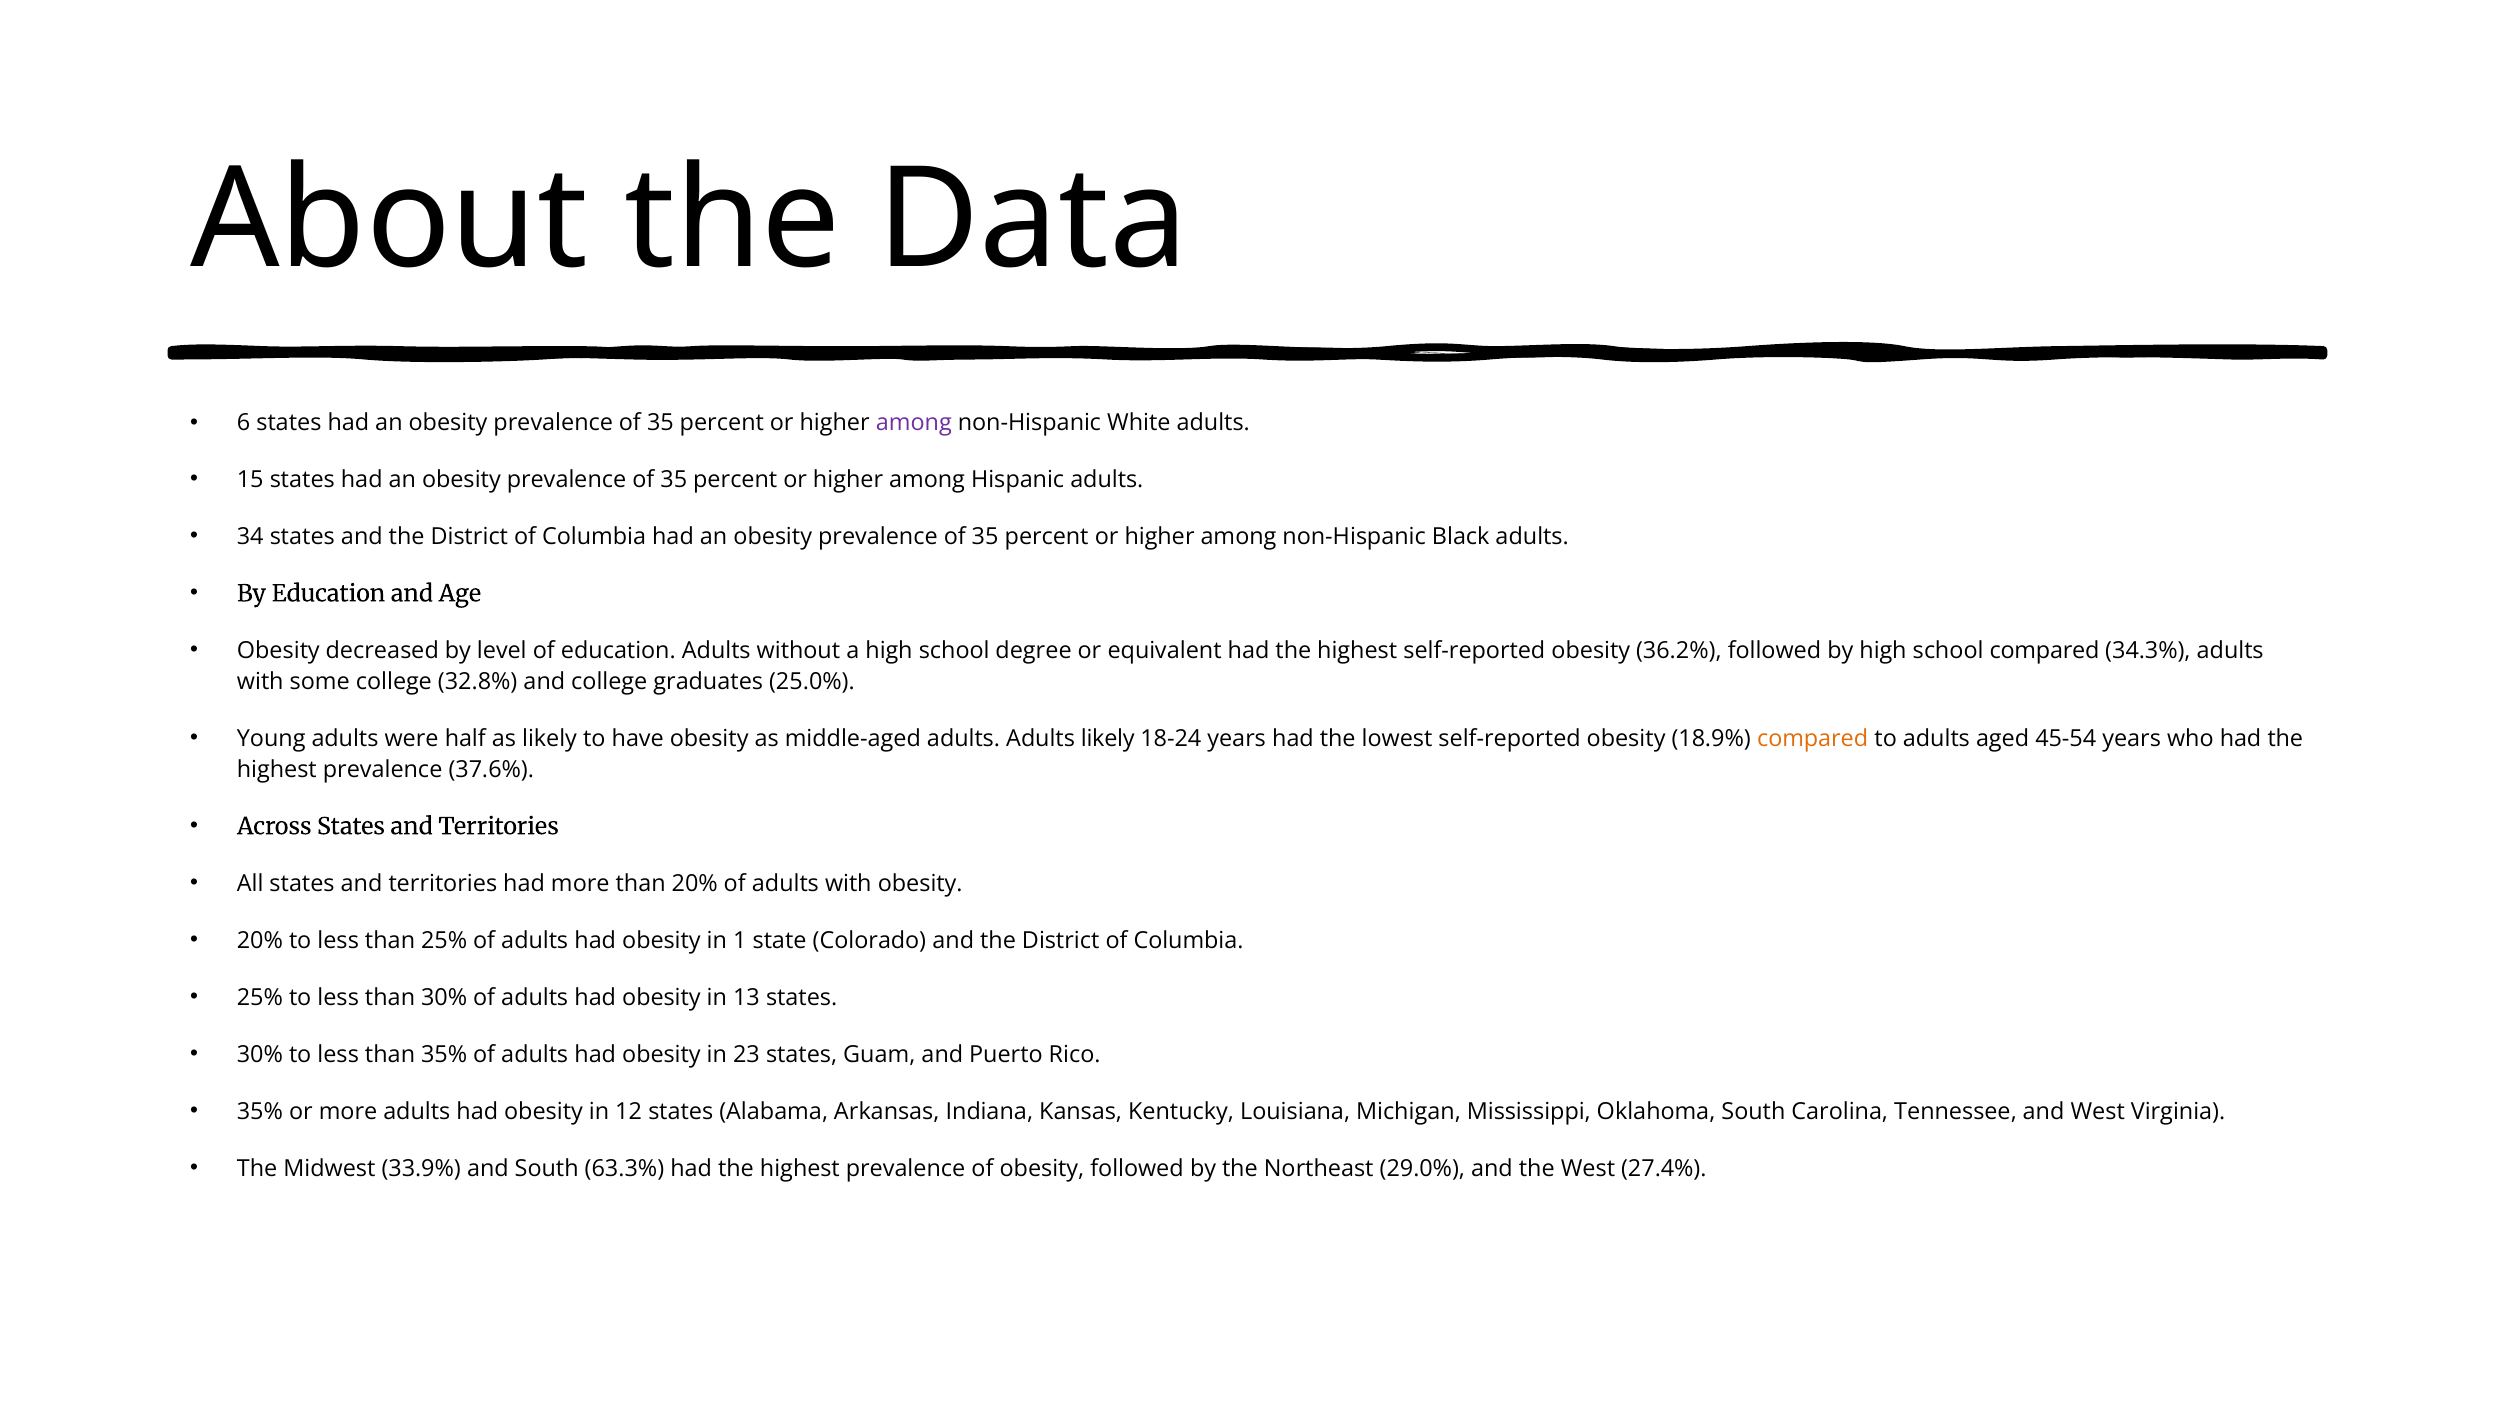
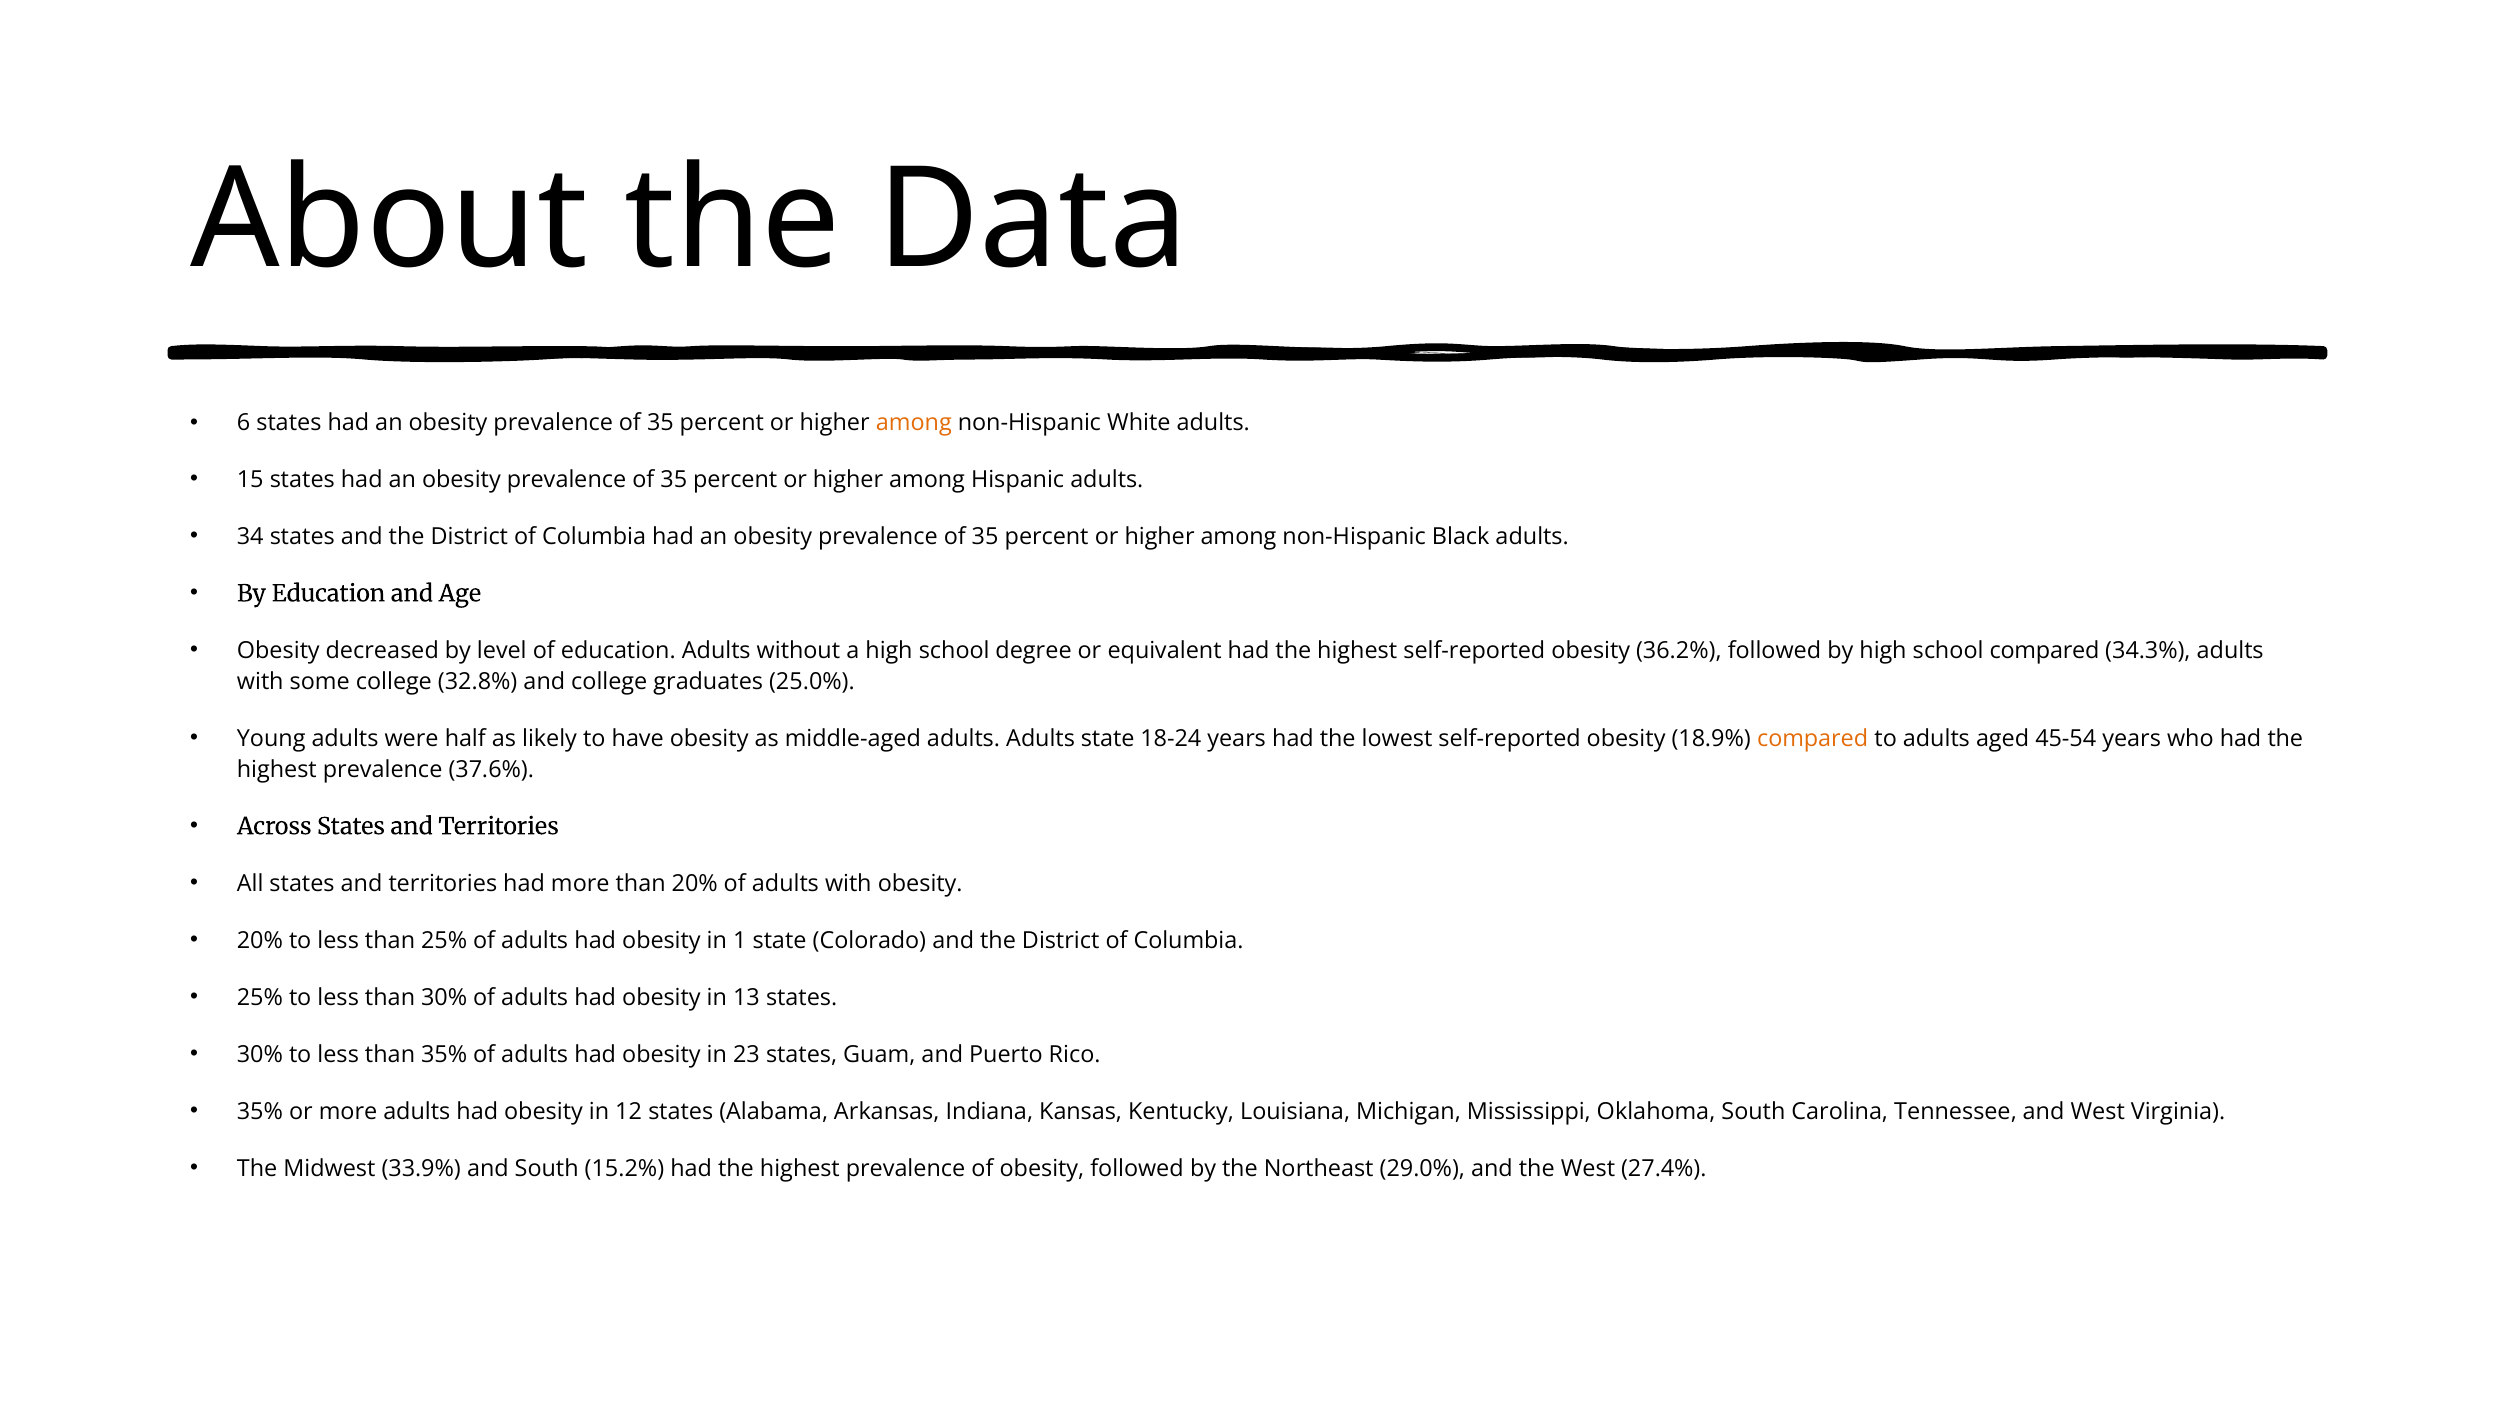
among at (914, 423) colour: purple -> orange
Adults likely: likely -> state
63.3%: 63.3% -> 15.2%
